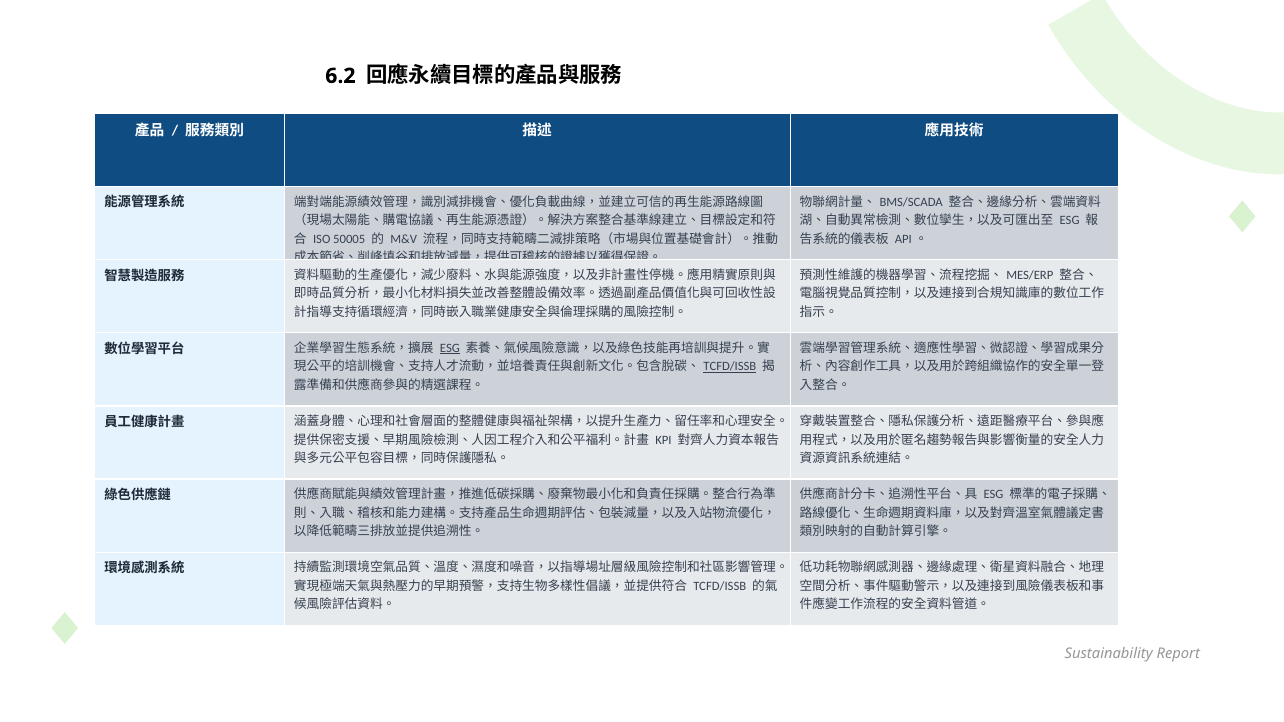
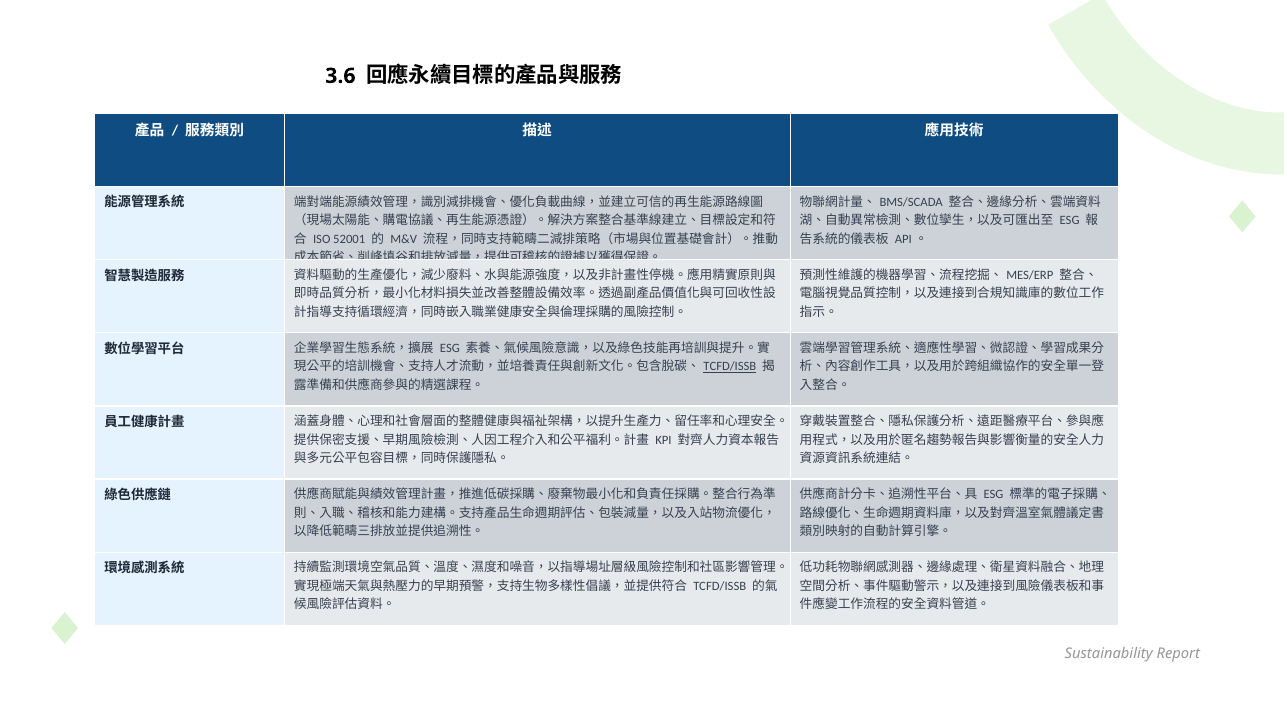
6.2: 6.2 -> 3.6
50005: 50005 -> 52001
ESG at (450, 348) underline: present -> none
